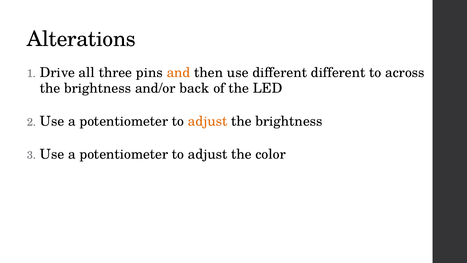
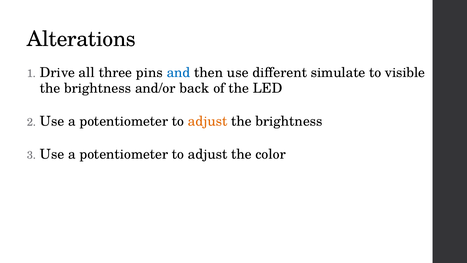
and colour: orange -> blue
different different: different -> simulate
across: across -> visible
